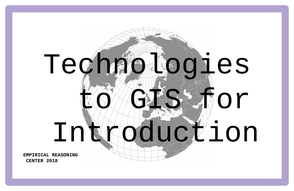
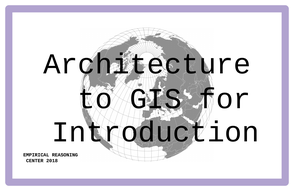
Technologies: Technologies -> Architecture
